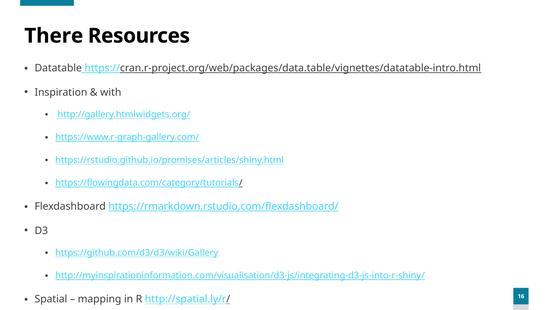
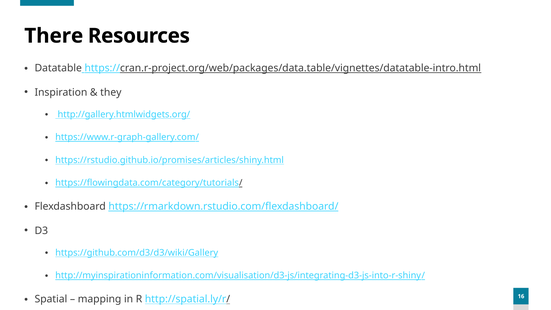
with: with -> they
